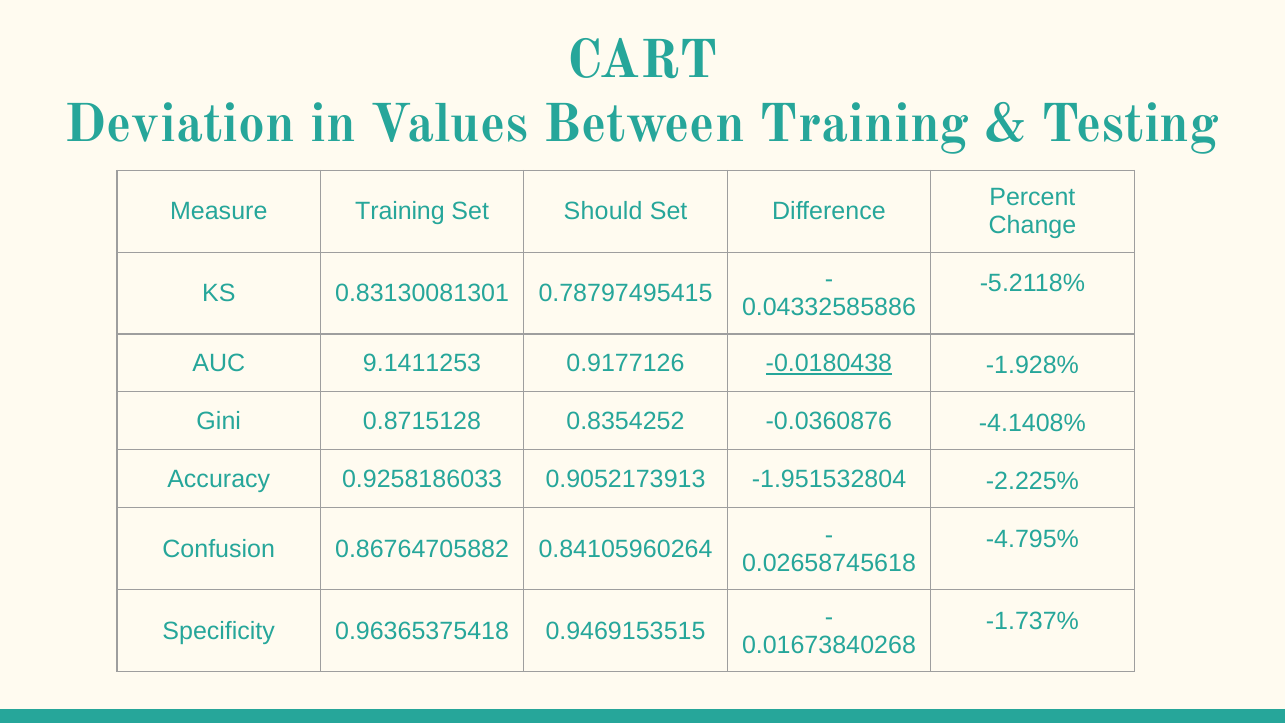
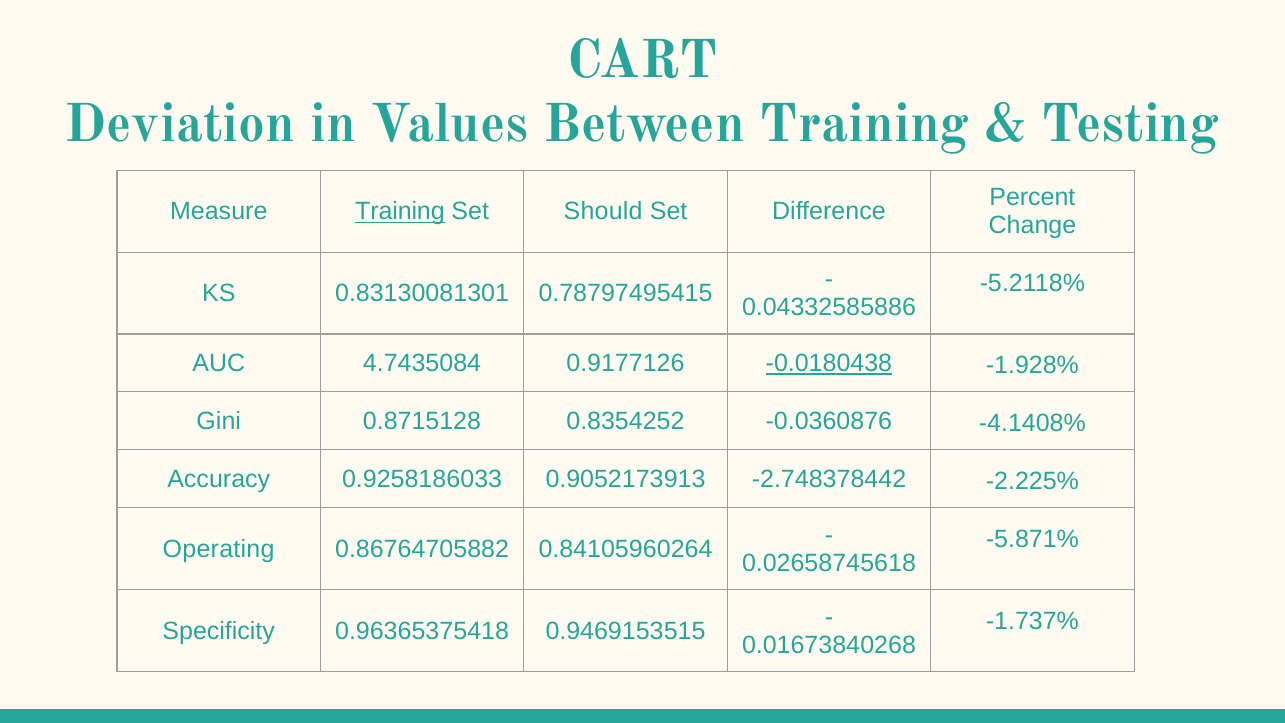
Training at (400, 212) underline: none -> present
9.1411253: 9.1411253 -> 4.7435084
-1.951532804: -1.951532804 -> -2.748378442
-4.795%: -4.795% -> -5.871%
Confusion: Confusion -> Operating
